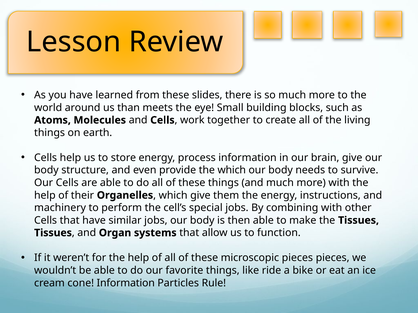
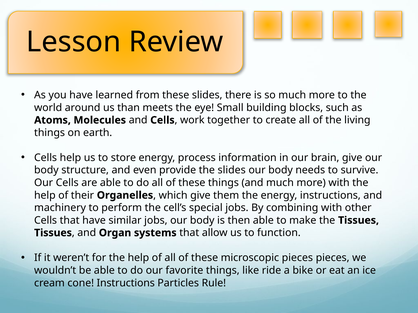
the which: which -> slides
cone Information: Information -> Instructions
